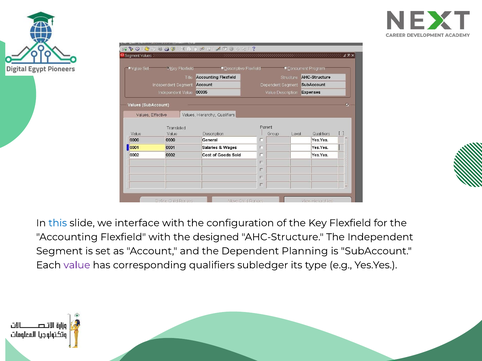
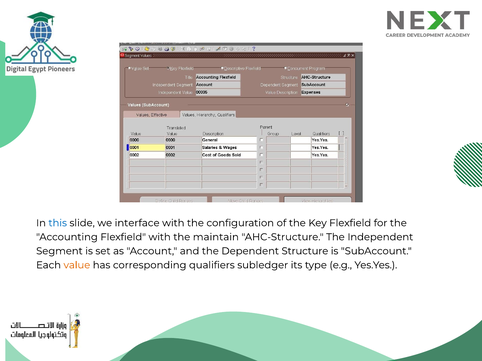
designed: designed -> maintain
Planning: Planning -> Structure
value colour: purple -> orange
